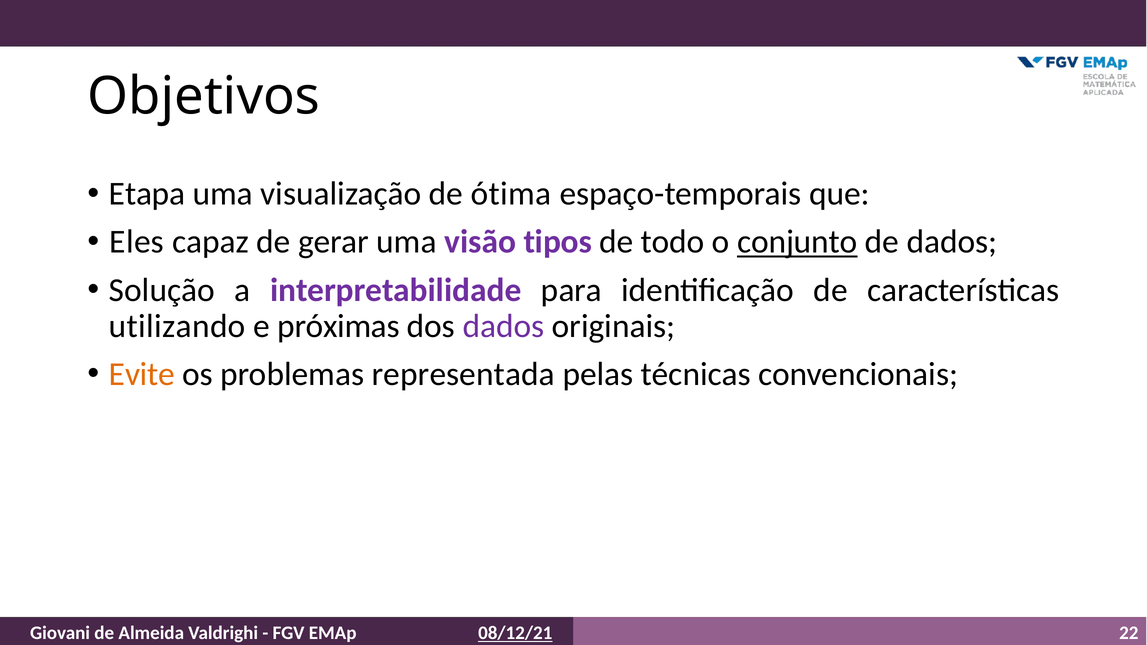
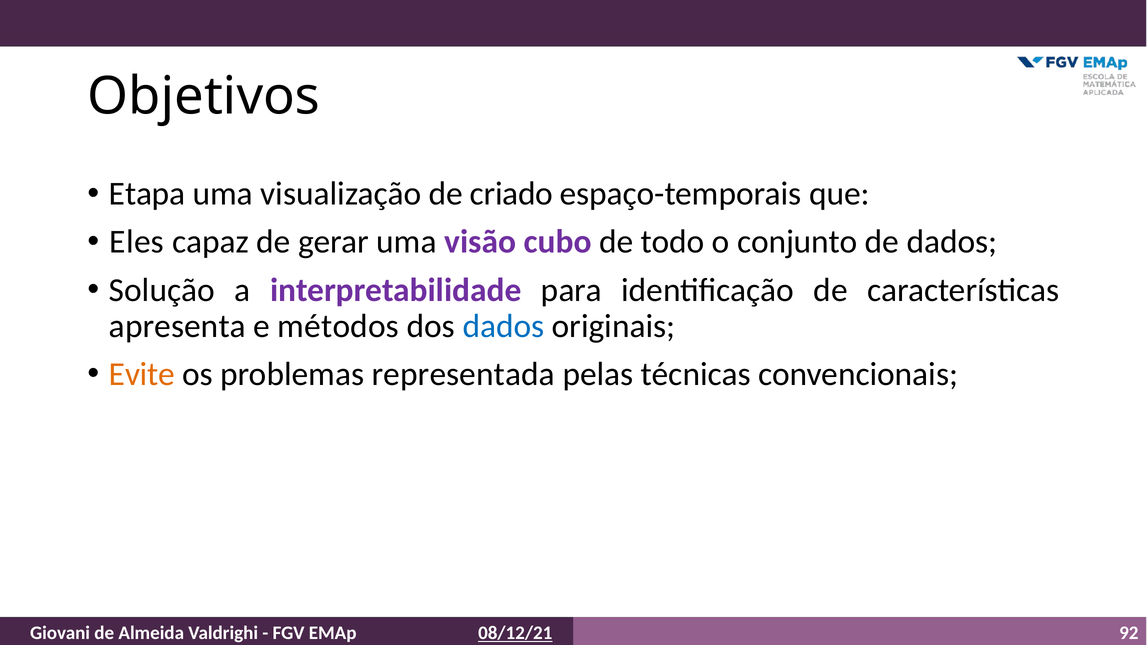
ótima: ótima -> criado
tipos: tipos -> cubo
conjunto underline: present -> none
utilizando: utilizando -> apresenta
próximas: próximas -> métodos
dados at (503, 326) colour: purple -> blue
22: 22 -> 92
